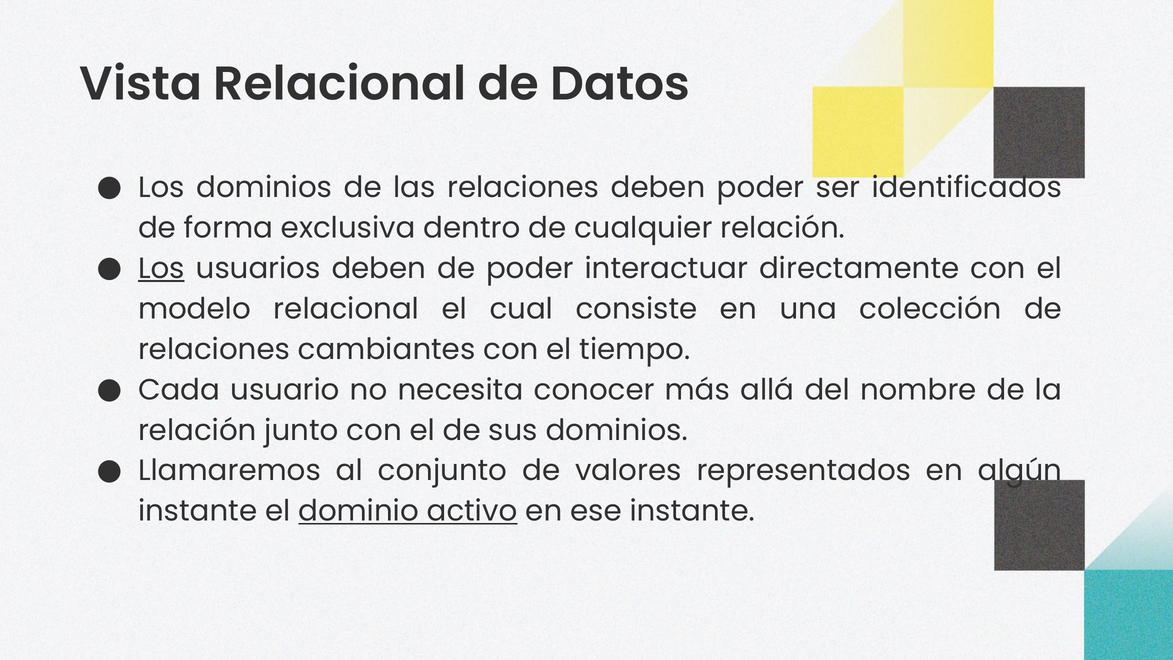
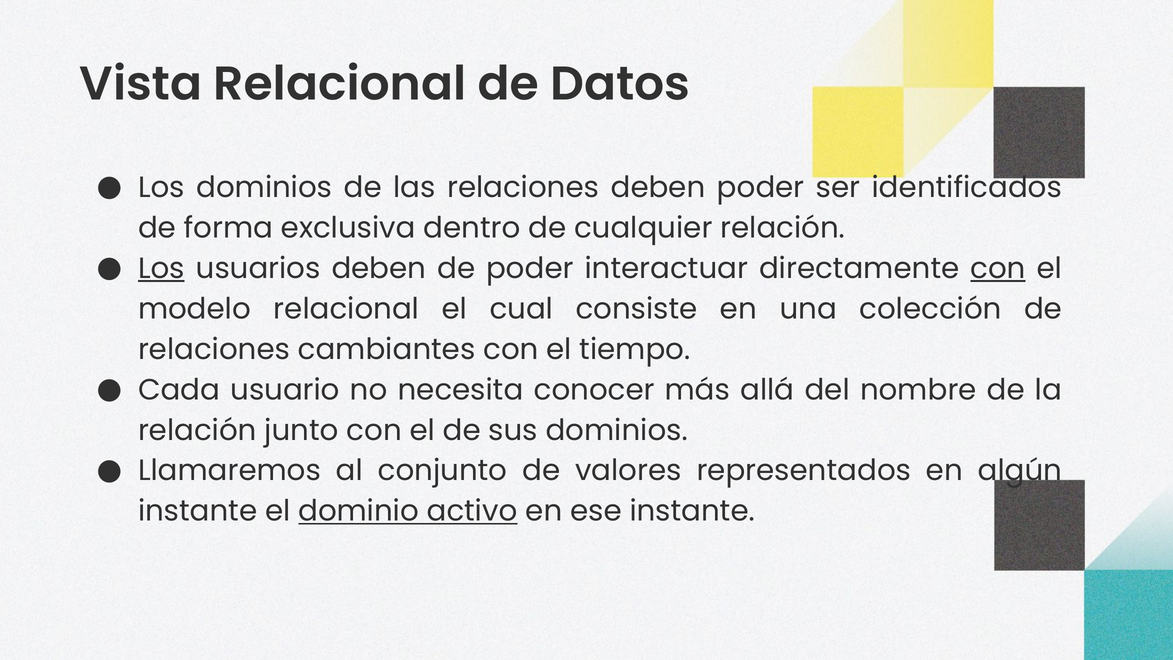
con at (998, 268) underline: none -> present
